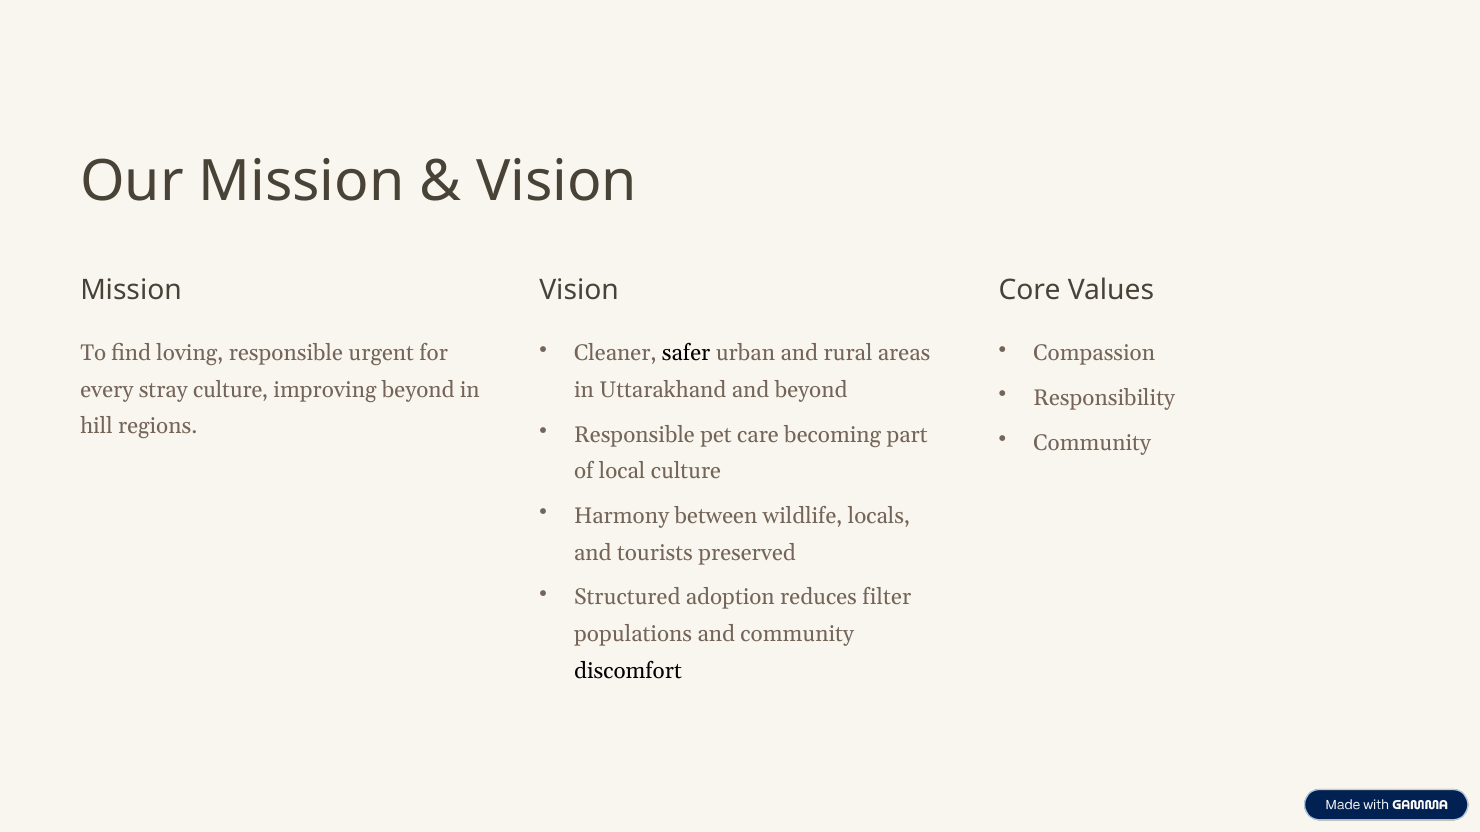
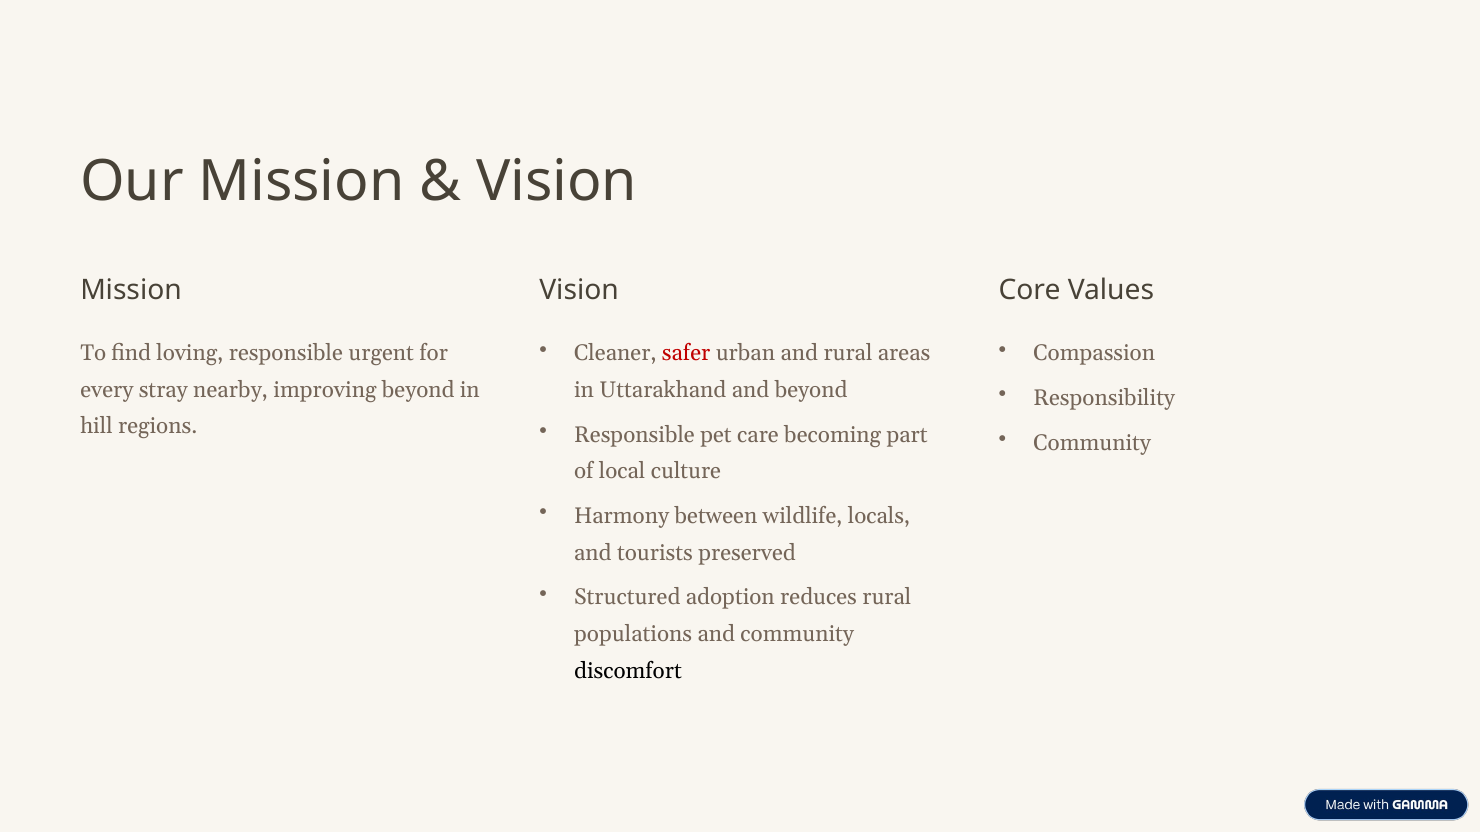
safer colour: black -> red
stray culture: culture -> nearby
reduces filter: filter -> rural
